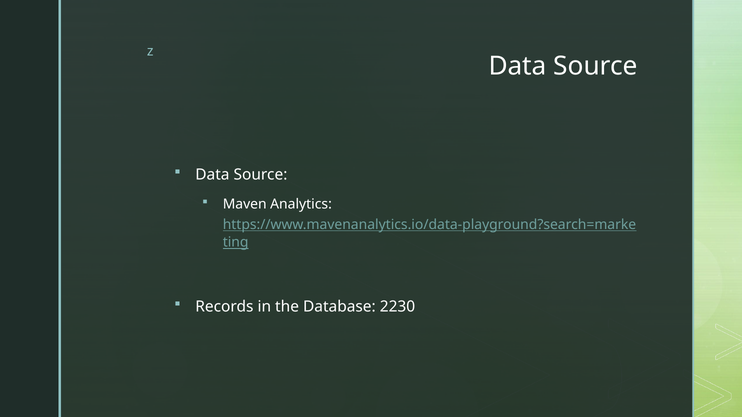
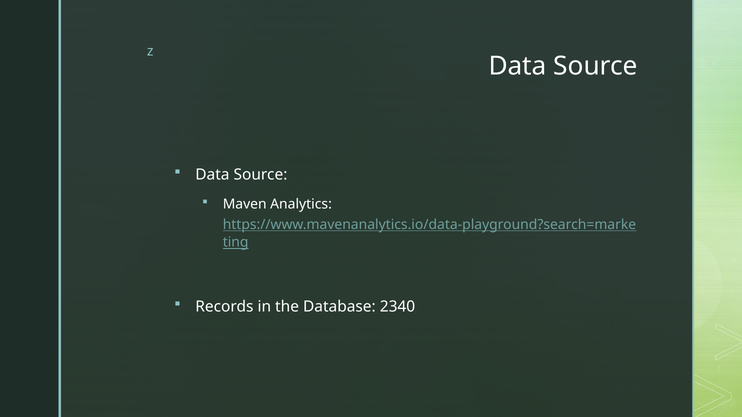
2230: 2230 -> 2340
